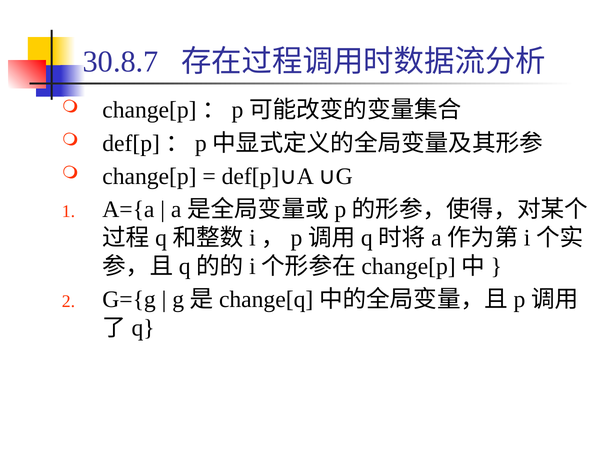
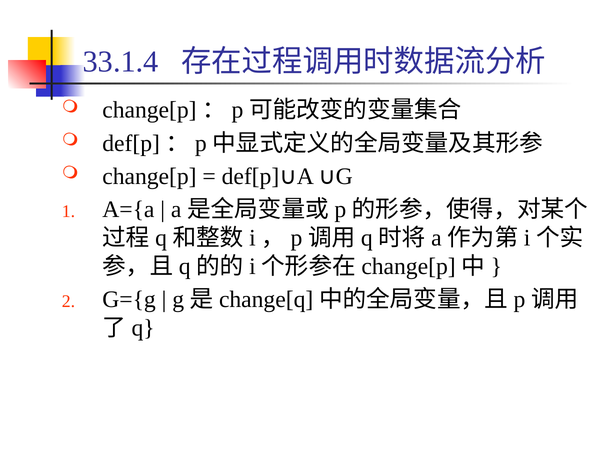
30.8.7: 30.8.7 -> 33.1.4
